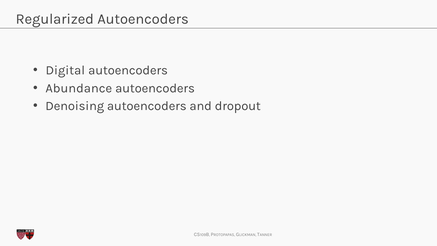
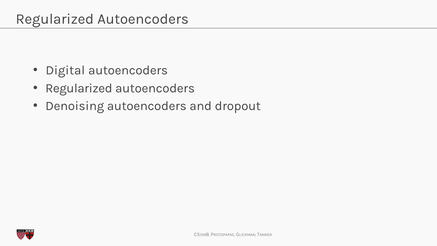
Abundance at (79, 88): Abundance -> Regularized
